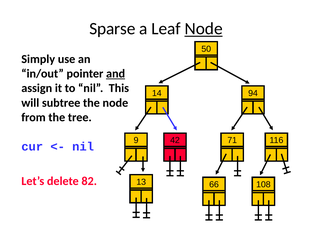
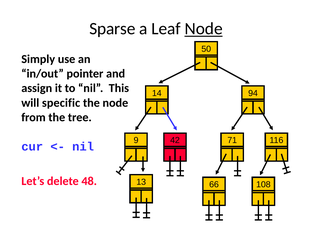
and underline: present -> none
subtree: subtree -> specific
82: 82 -> 48
